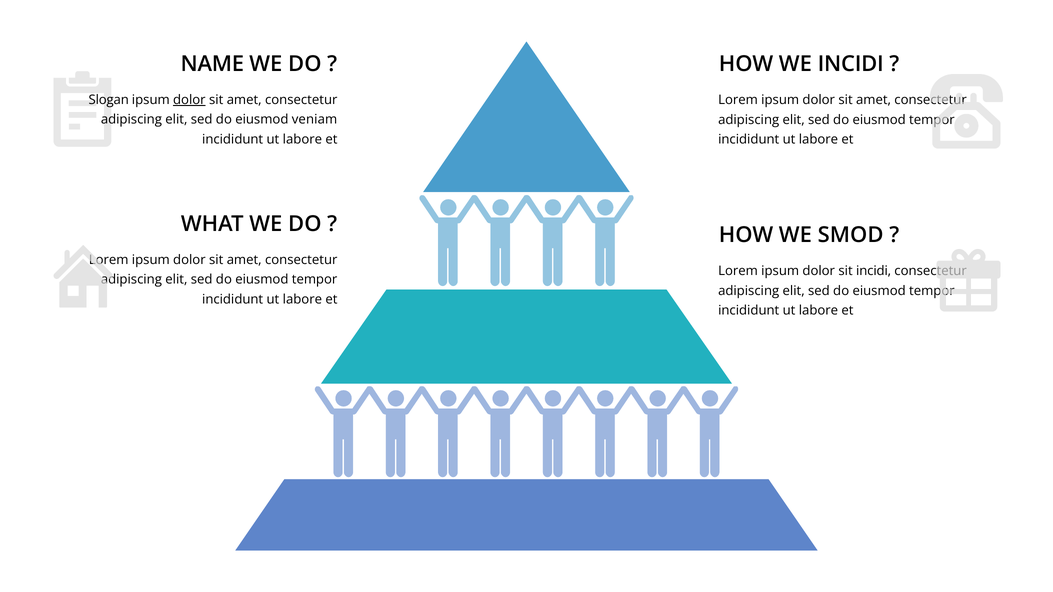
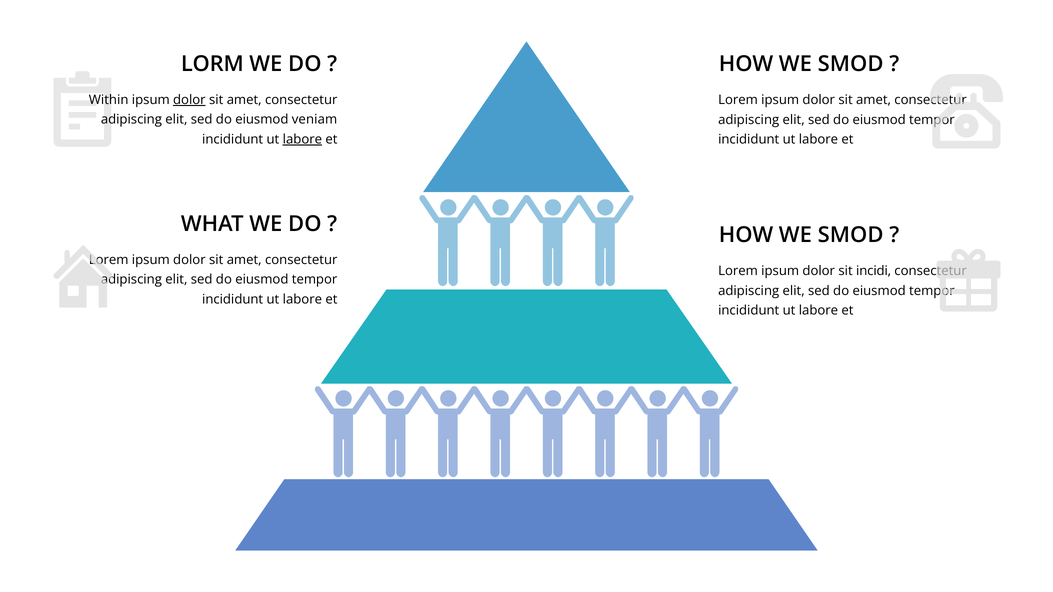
NAME: NAME -> LORM
INCIDI at (851, 64): INCIDI -> SMOD
Slogan: Slogan -> Within
labore at (302, 139) underline: none -> present
